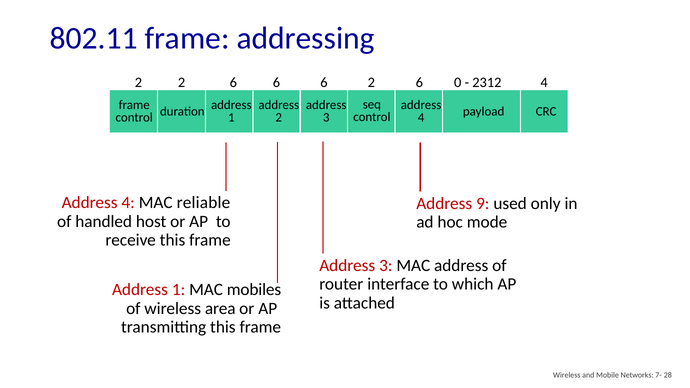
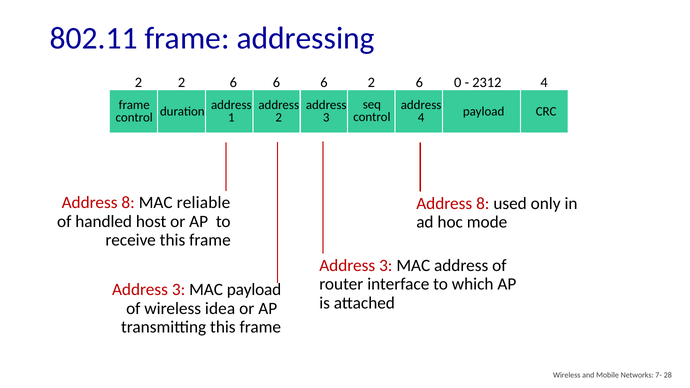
4 at (128, 203): 4 -> 8
9 at (483, 204): 9 -> 8
1 at (179, 290): 1 -> 3
MAC mobiles: mobiles -> payload
area: area -> idea
